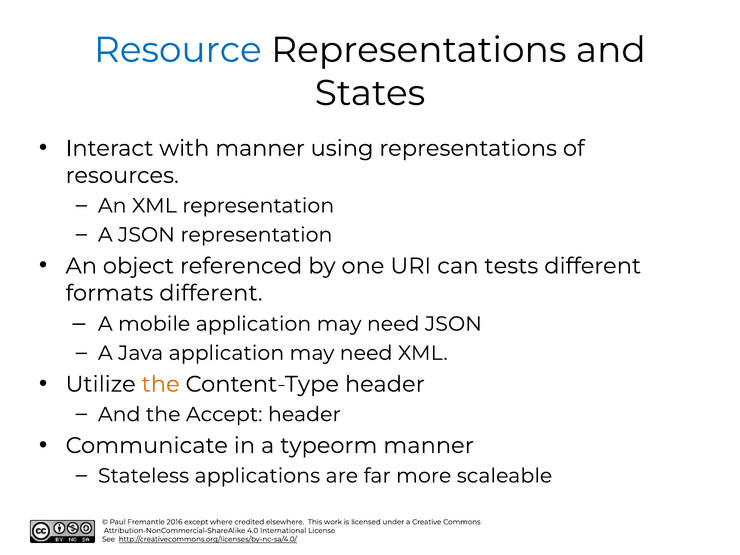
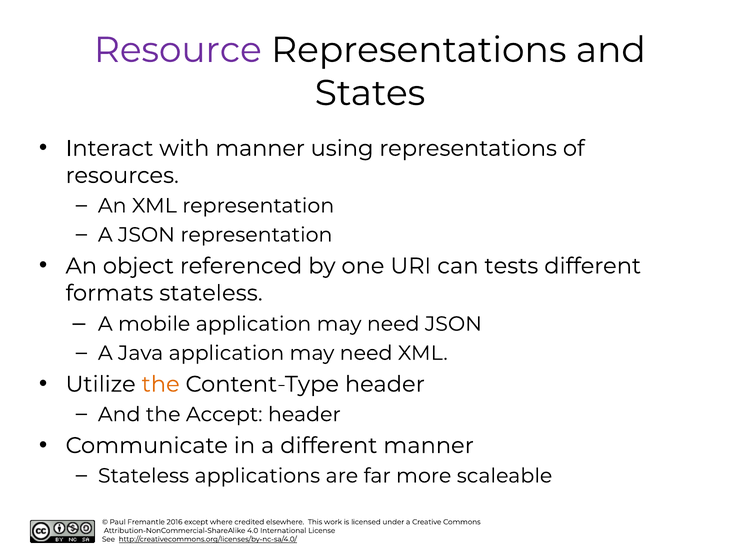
Resource colour: blue -> purple
formats different: different -> stateless
a typeorm: typeorm -> different
